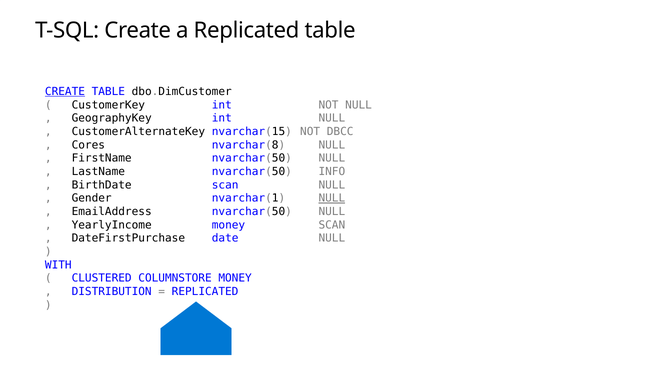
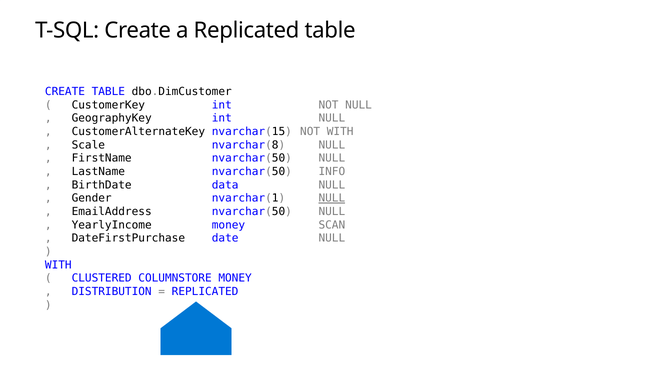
CREATE at (65, 92) underline: present -> none
NOT DBCC: DBCC -> WITH
Cores: Cores -> Scale
BirthDate scan: scan -> data
